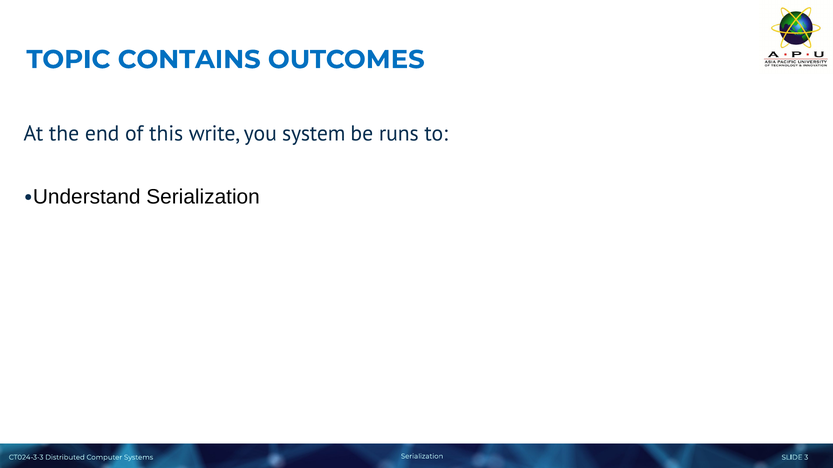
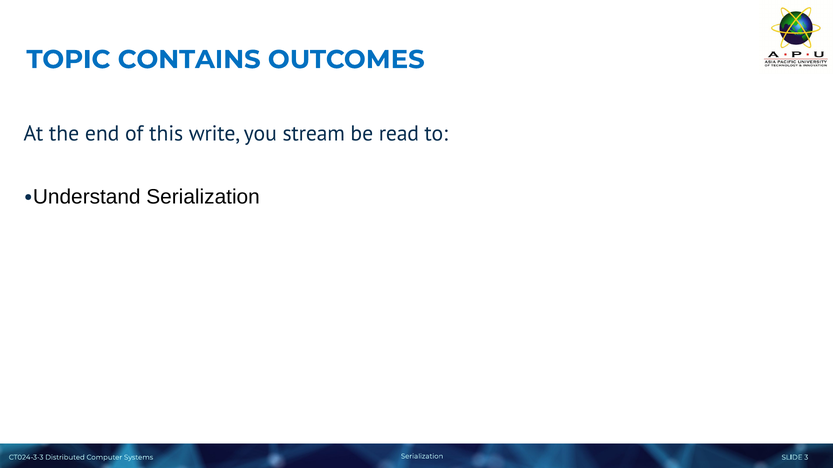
system: system -> stream
runs: runs -> read
